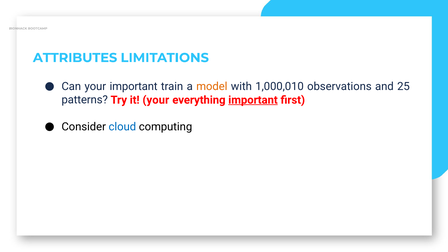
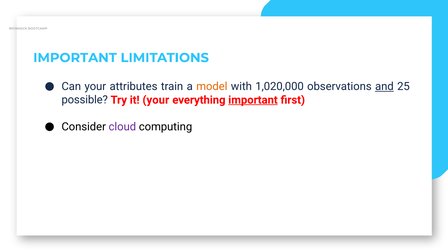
ATTRIBUTES at (75, 58): ATTRIBUTES -> IMPORTANT
your important: important -> attributes
1,000,010: 1,000,010 -> 1,020,000
and underline: none -> present
patterns: patterns -> possible
cloud colour: blue -> purple
